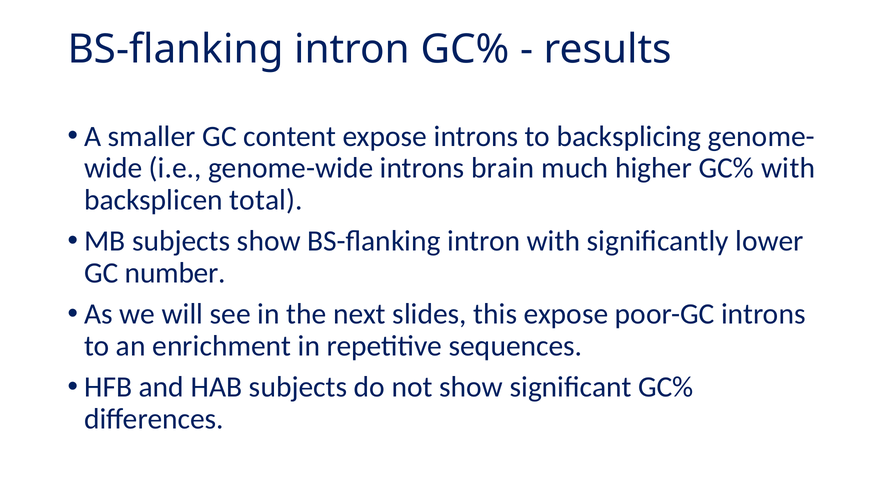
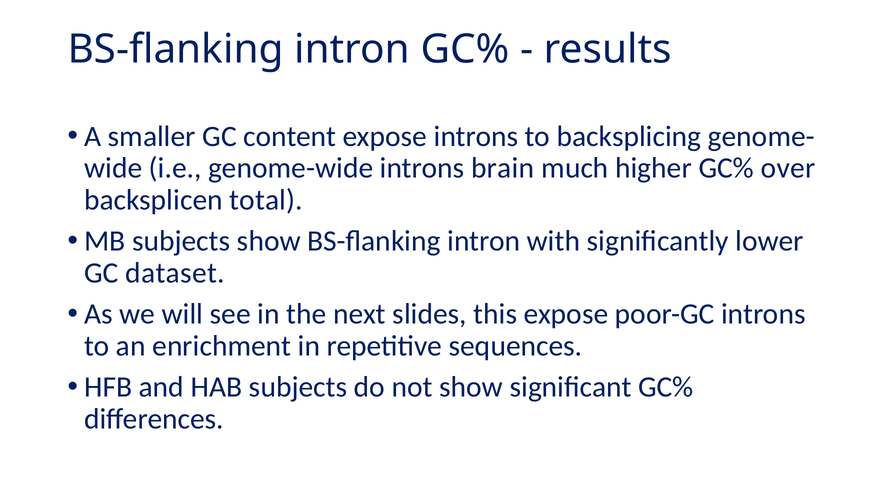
GC% with: with -> over
number: number -> dataset
